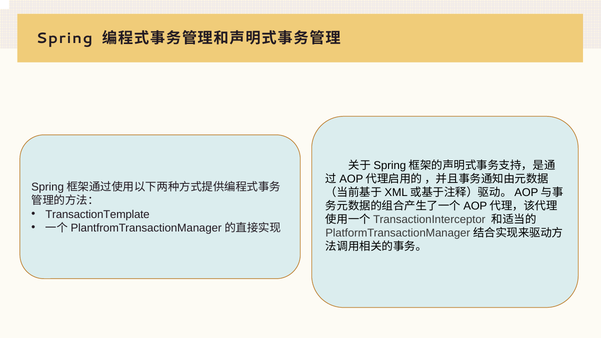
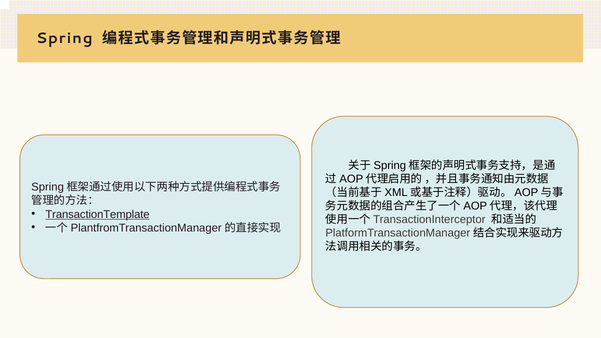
TransactionTemplate underline: none -> present
